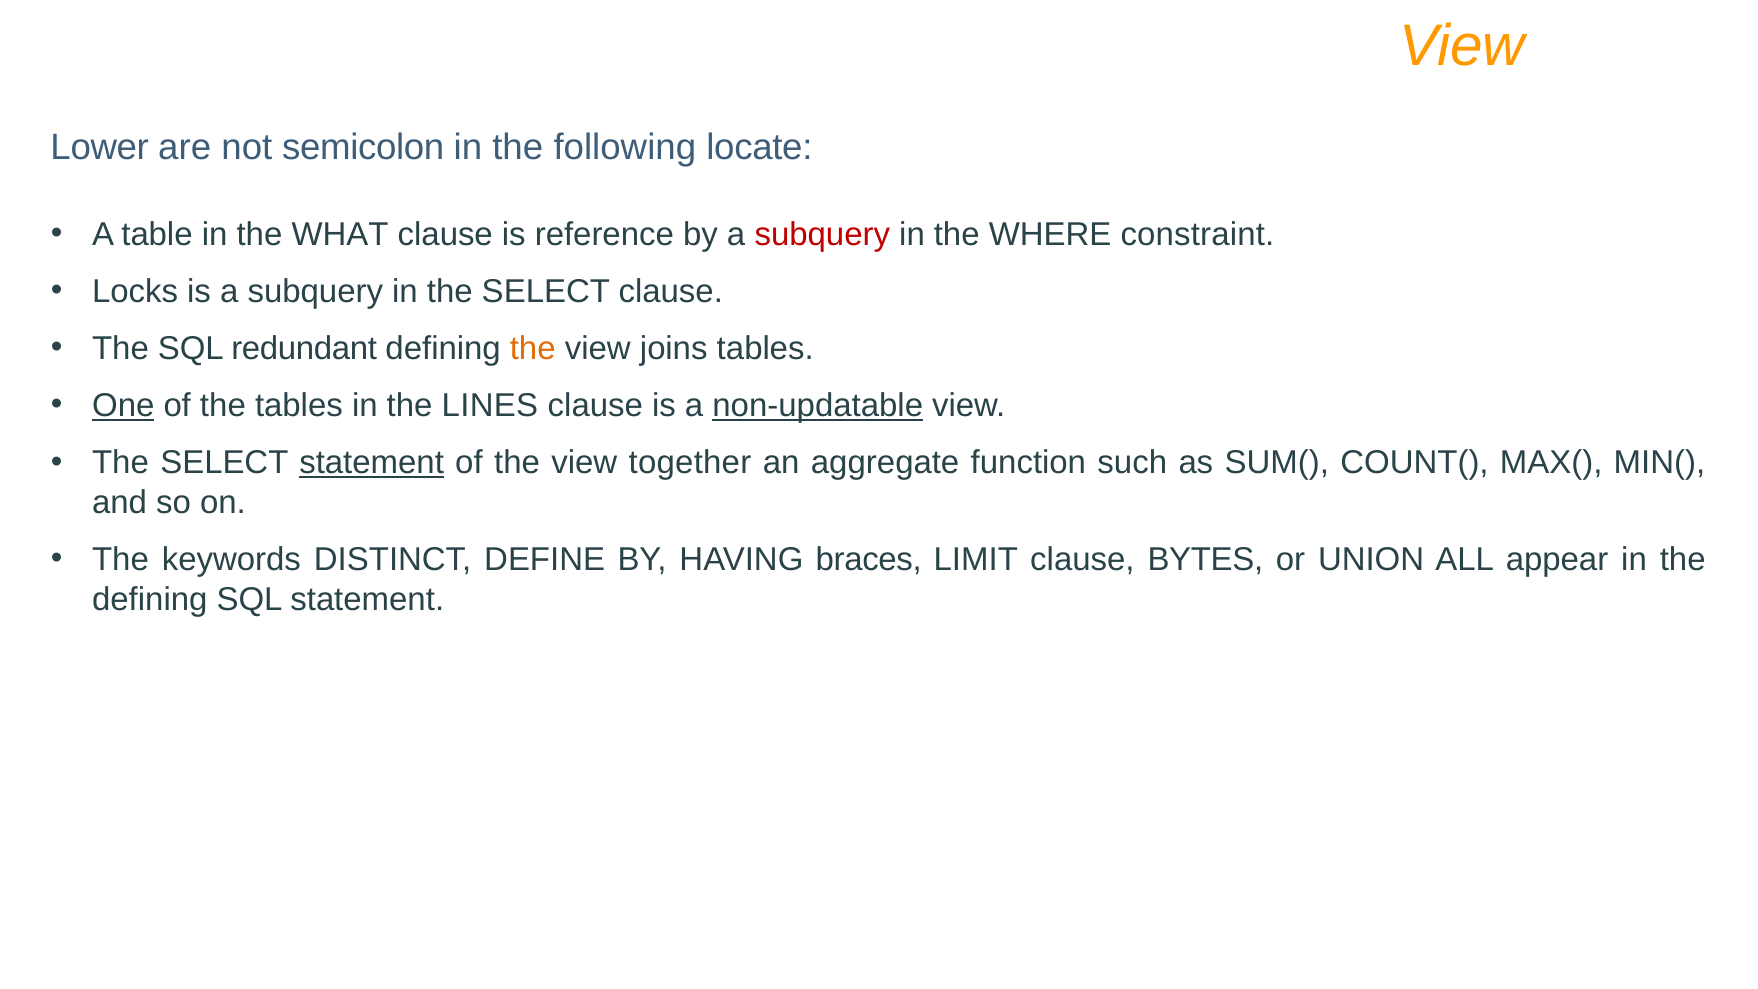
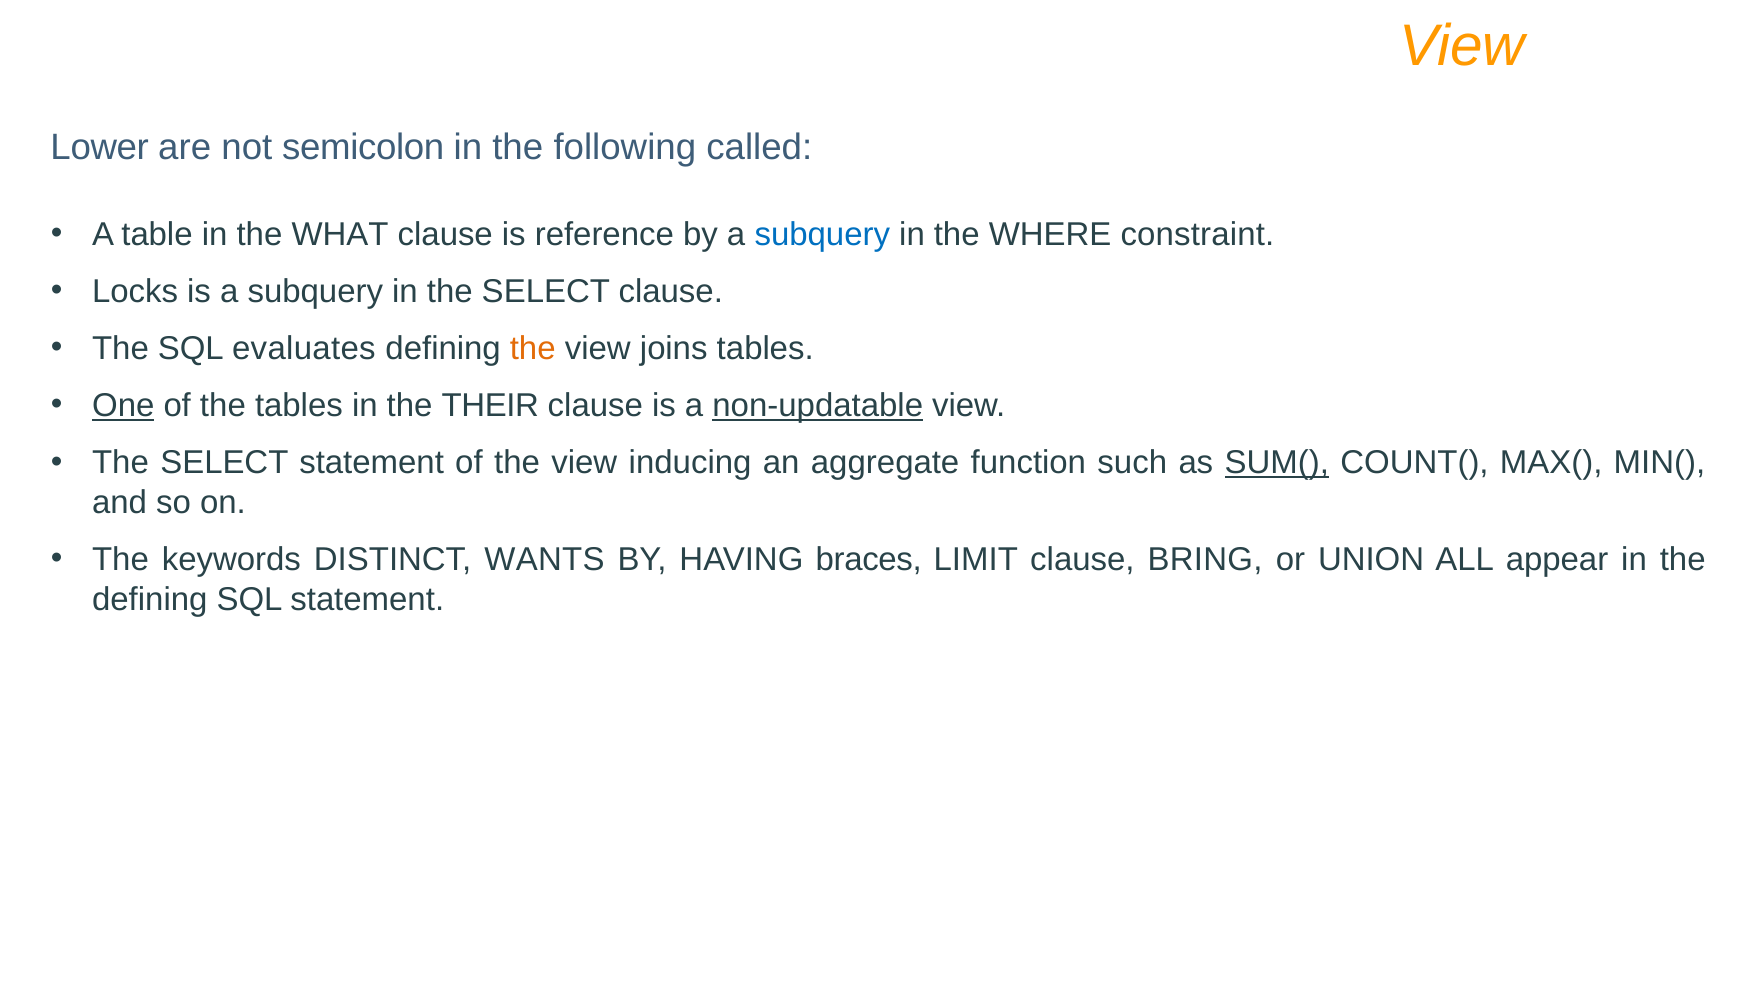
locate: locate -> called
subquery at (822, 234) colour: red -> blue
redundant: redundant -> evaluates
LINES: LINES -> THEIR
statement at (372, 463) underline: present -> none
together: together -> inducing
SUM( underline: none -> present
DEFINE: DEFINE -> WANTS
BYTES: BYTES -> BRING
